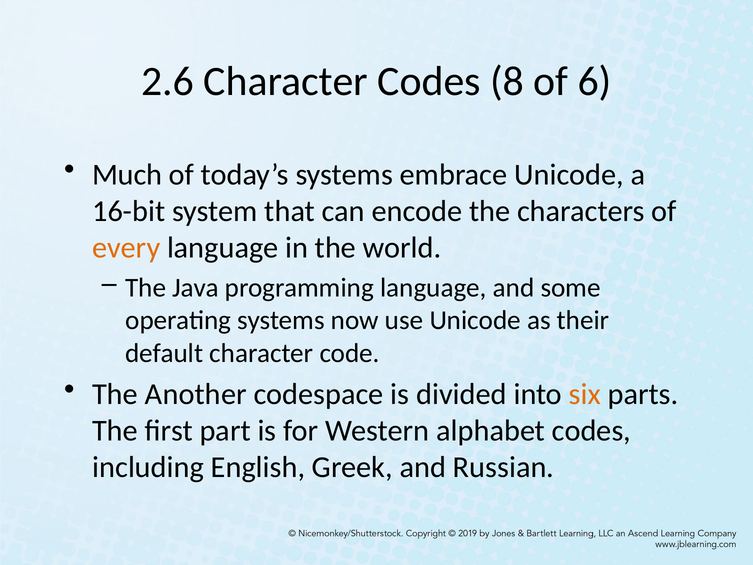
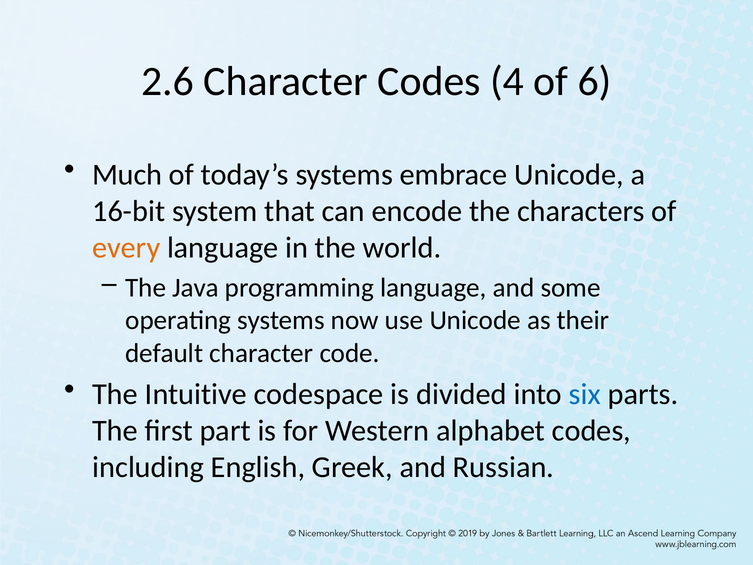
8: 8 -> 4
Another: Another -> Intuitive
six colour: orange -> blue
